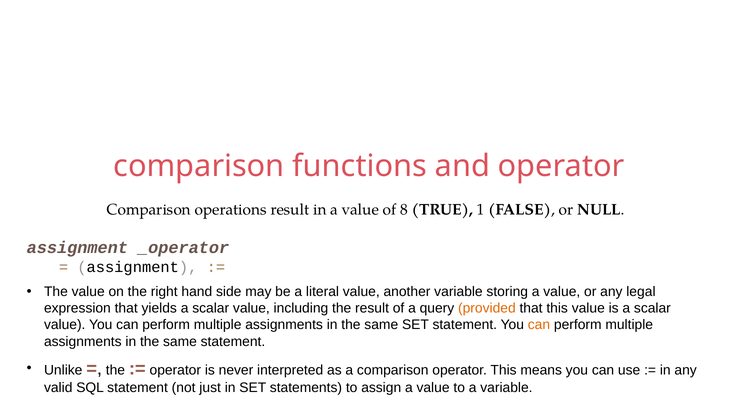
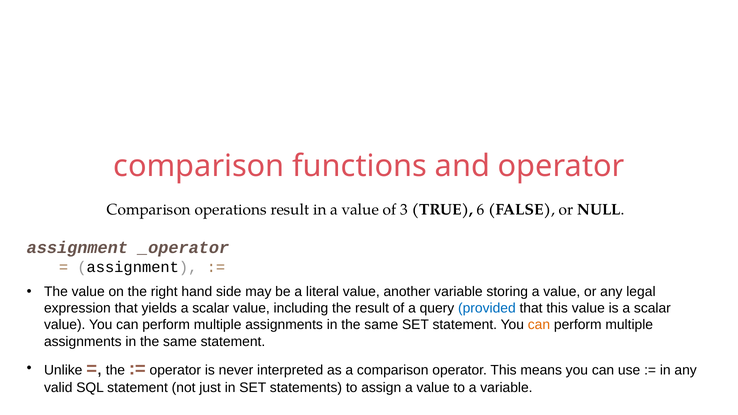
8: 8 -> 3
1: 1 -> 6
provided colour: orange -> blue
